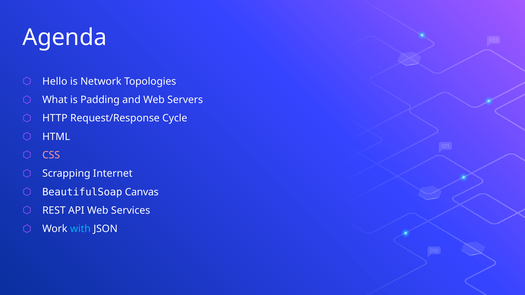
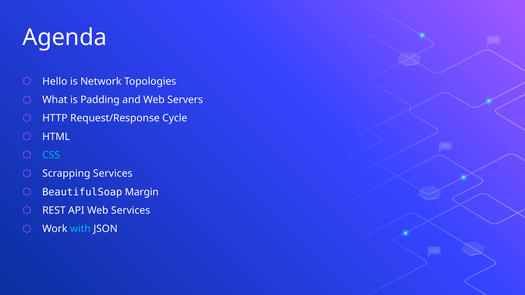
CSS colour: pink -> light blue
Scrapping Internet: Internet -> Services
Canvas: Canvas -> Margin
